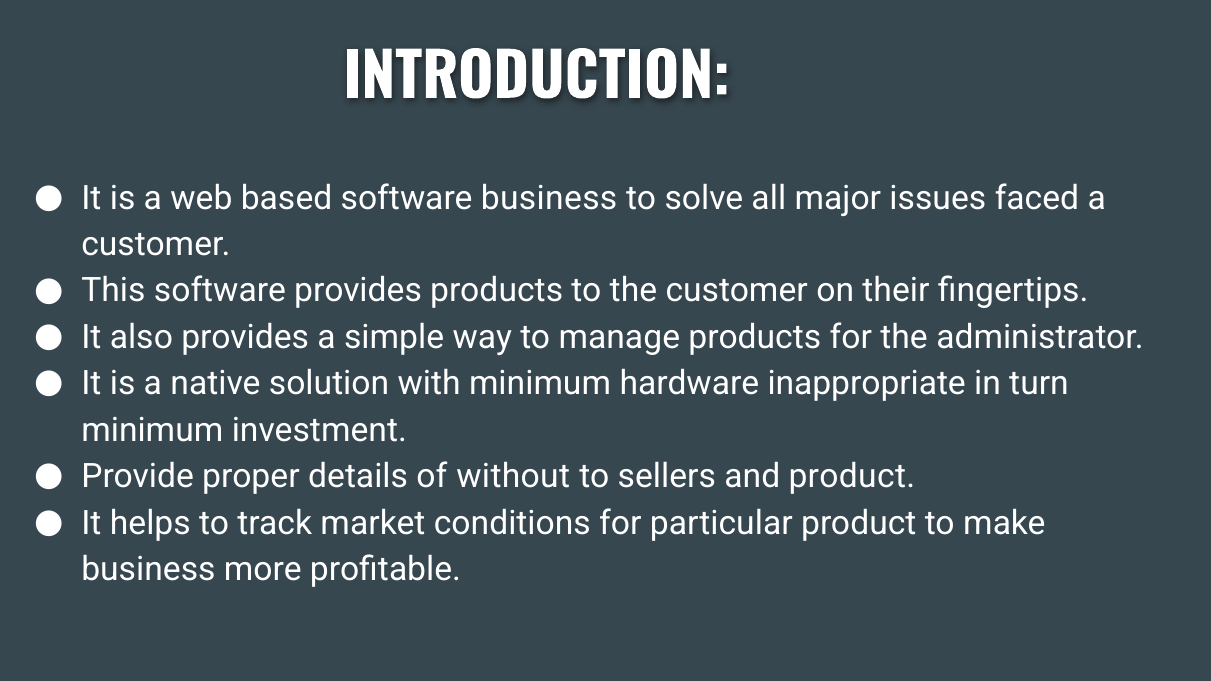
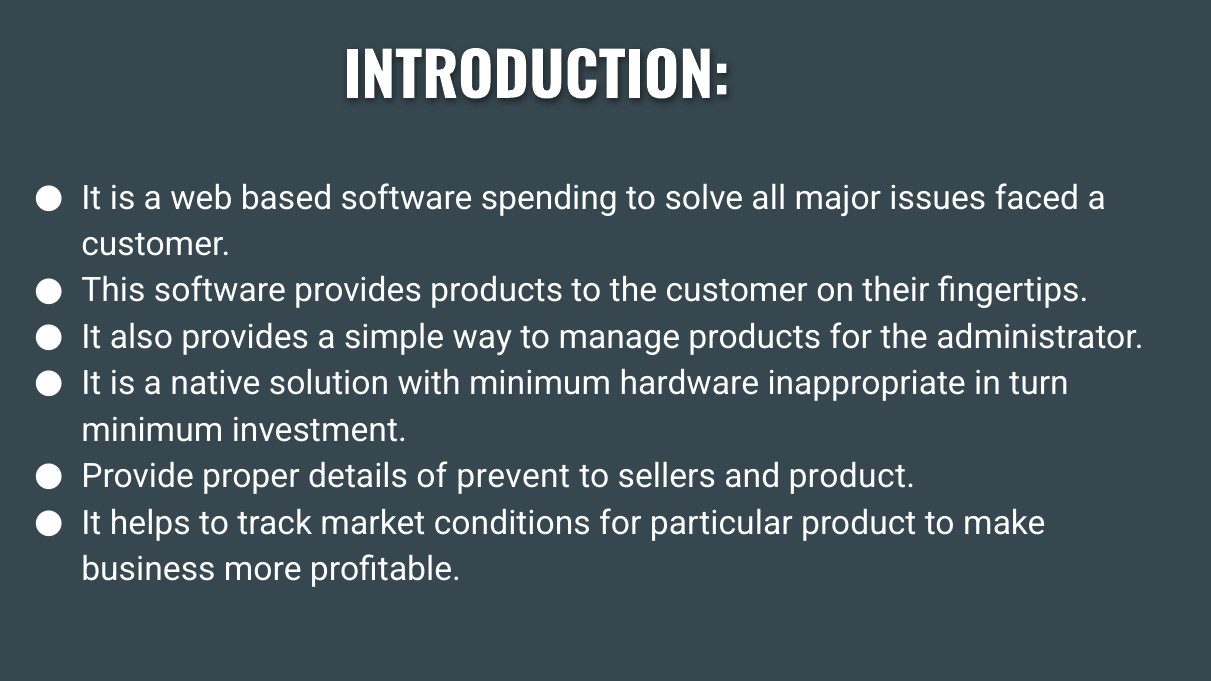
software business: business -> spending
without: without -> prevent
